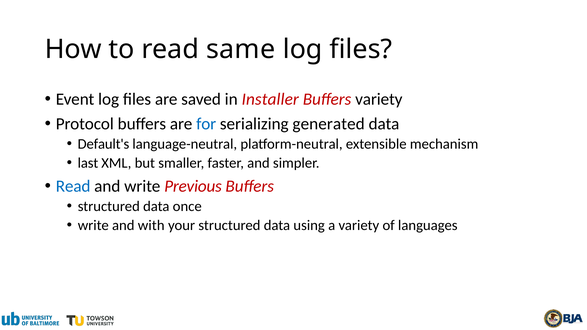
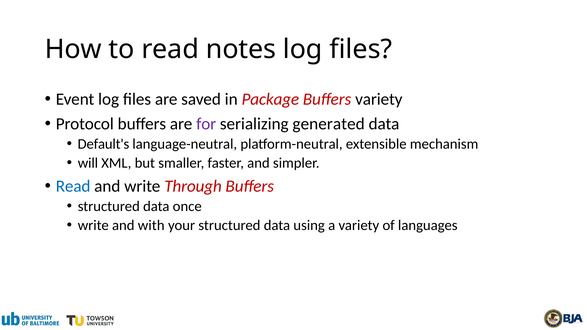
same: same -> notes
Installer: Installer -> Package
for colour: blue -> purple
last: last -> will
Previous: Previous -> Through
